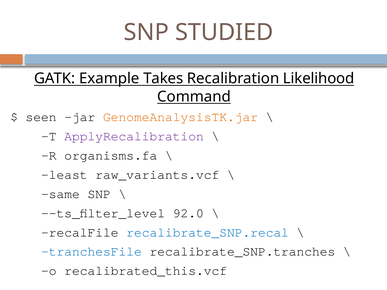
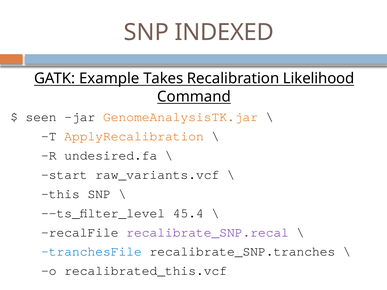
STUDIED: STUDIED -> INDEXED
ApplyRecalibration colour: purple -> orange
organisms.fa: organisms.fa -> undesired.fa
least: least -> start
same: same -> this
92.0: 92.0 -> 45.4
recalibrate_SNP.recal colour: blue -> purple
